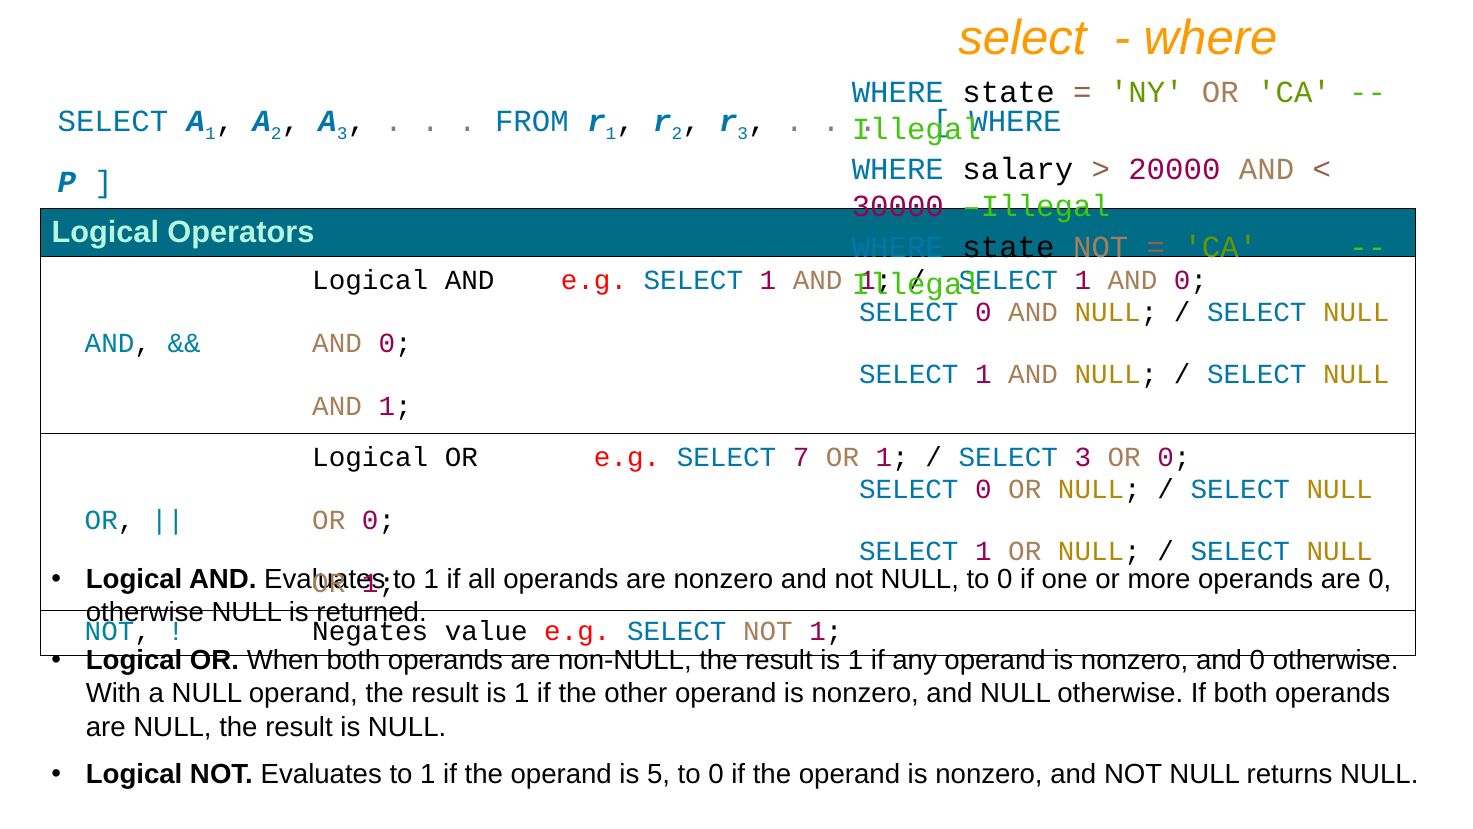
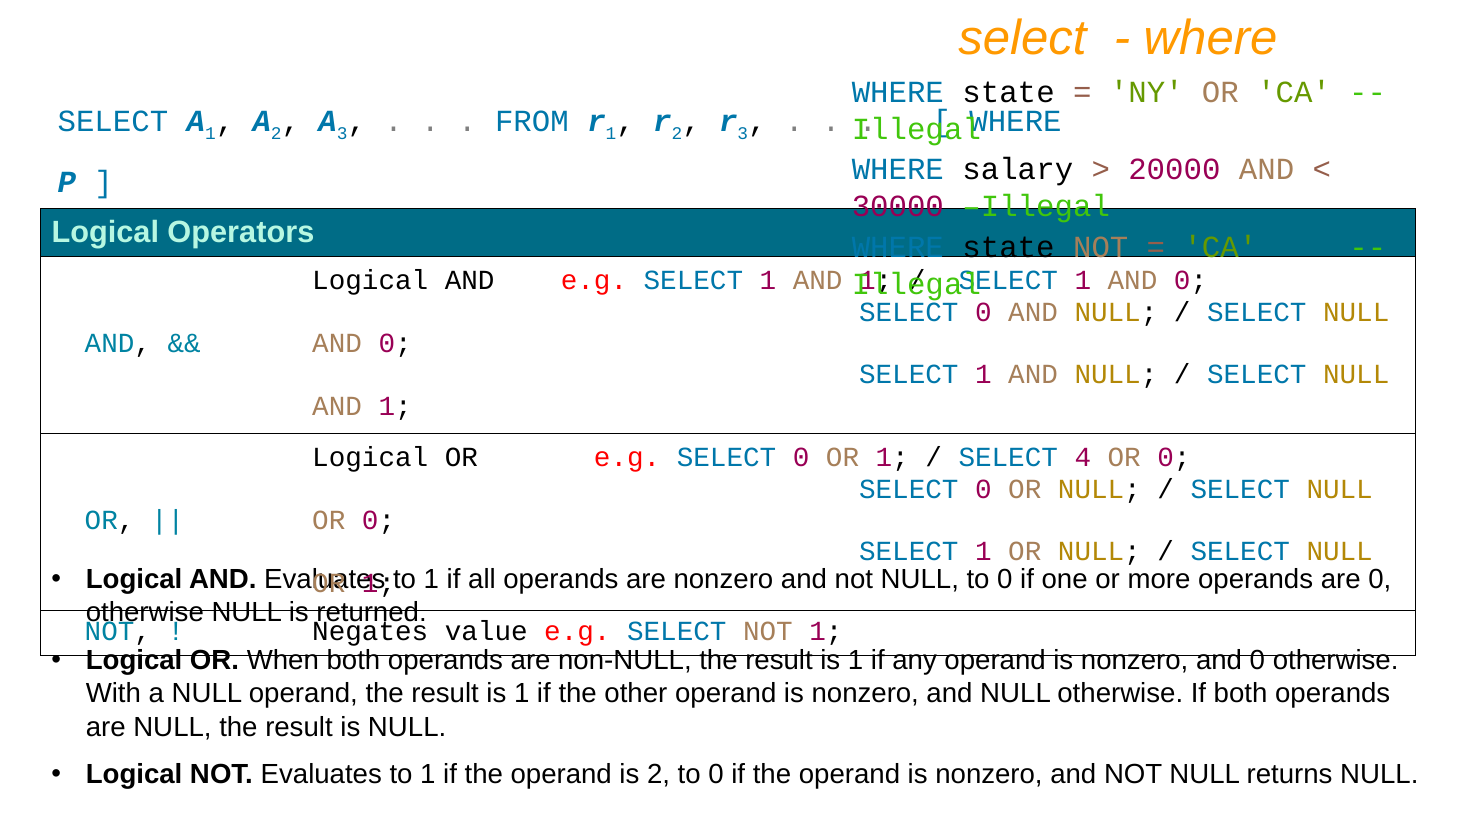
e.g SELECT 7: 7 -> 0
SELECT 3: 3 -> 4
is 5: 5 -> 2
